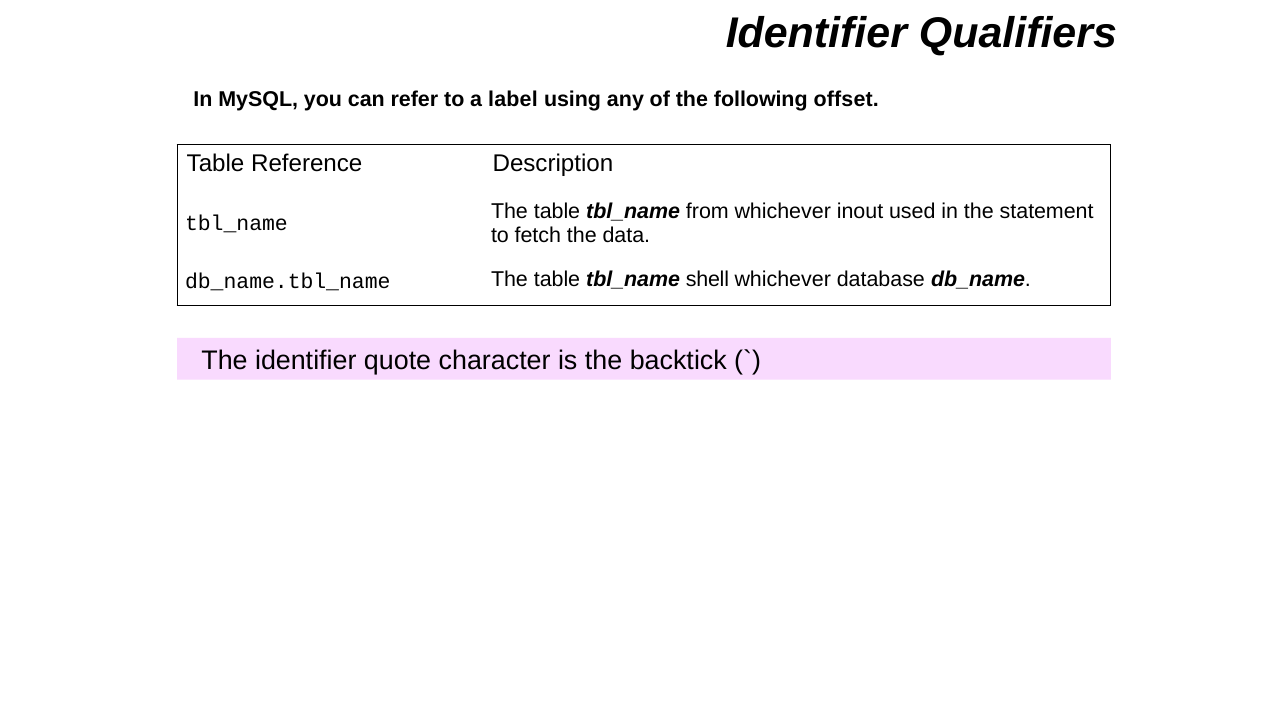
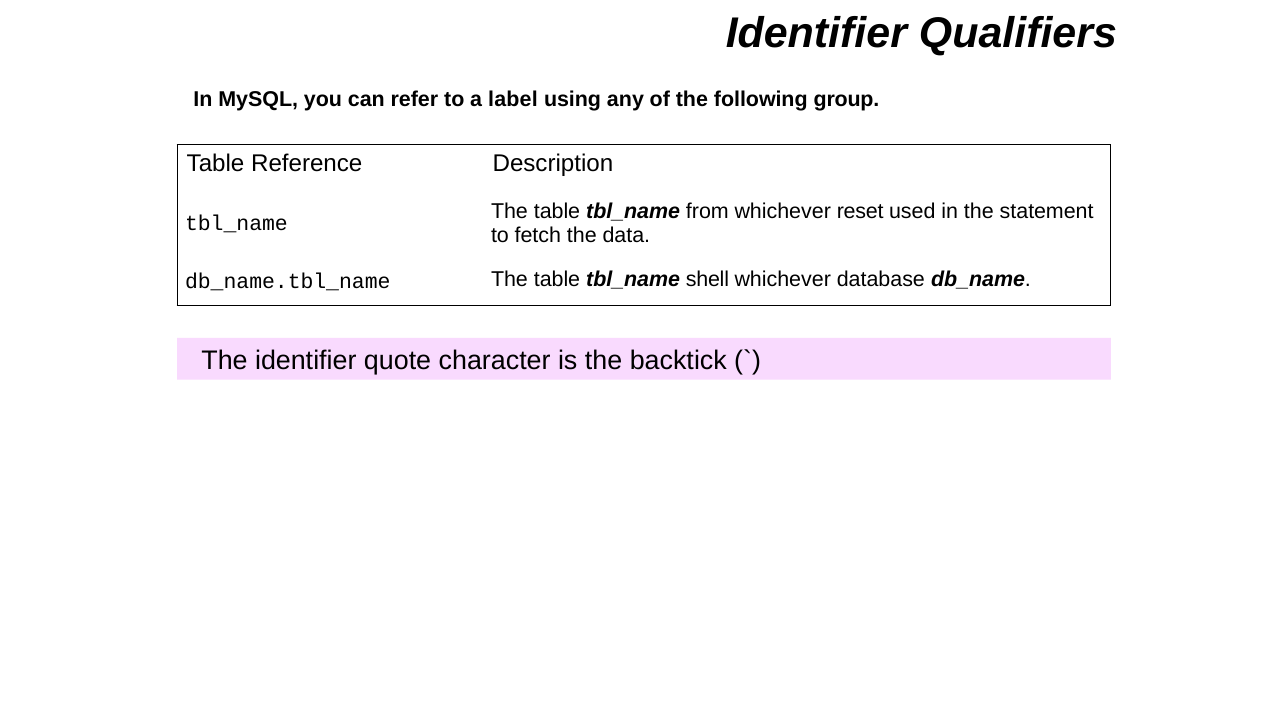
offset: offset -> group
inout: inout -> reset
